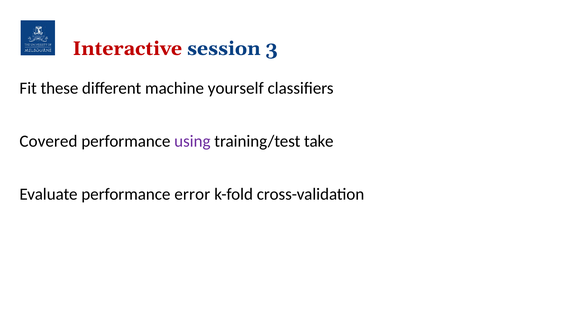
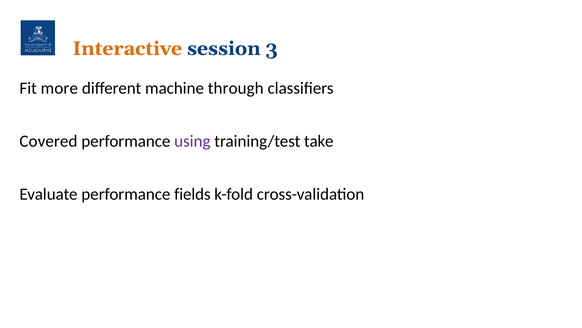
Interactive colour: red -> orange
these: these -> more
yourself: yourself -> through
error: error -> fields
